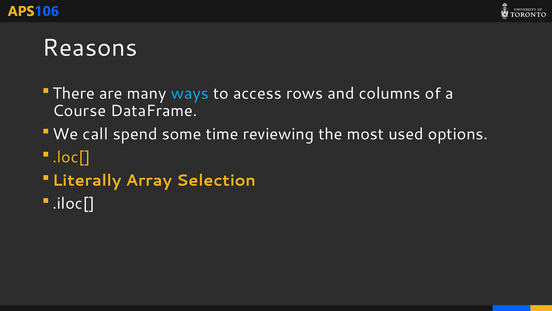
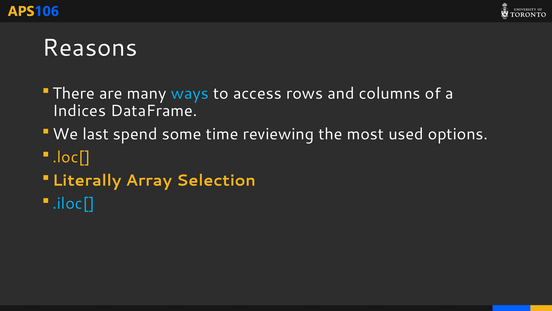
Course: Course -> Indices
call: call -> last
.iloc[ colour: white -> light blue
